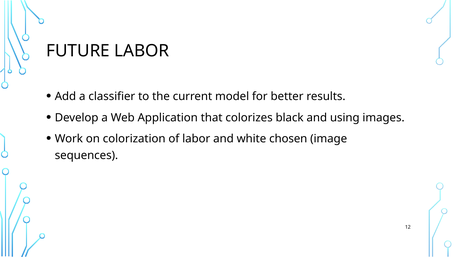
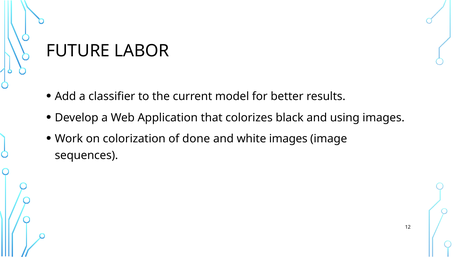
of labor: labor -> done
white chosen: chosen -> images
